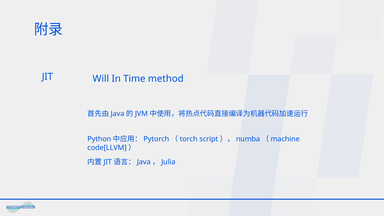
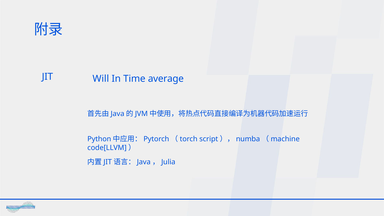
method: method -> average
